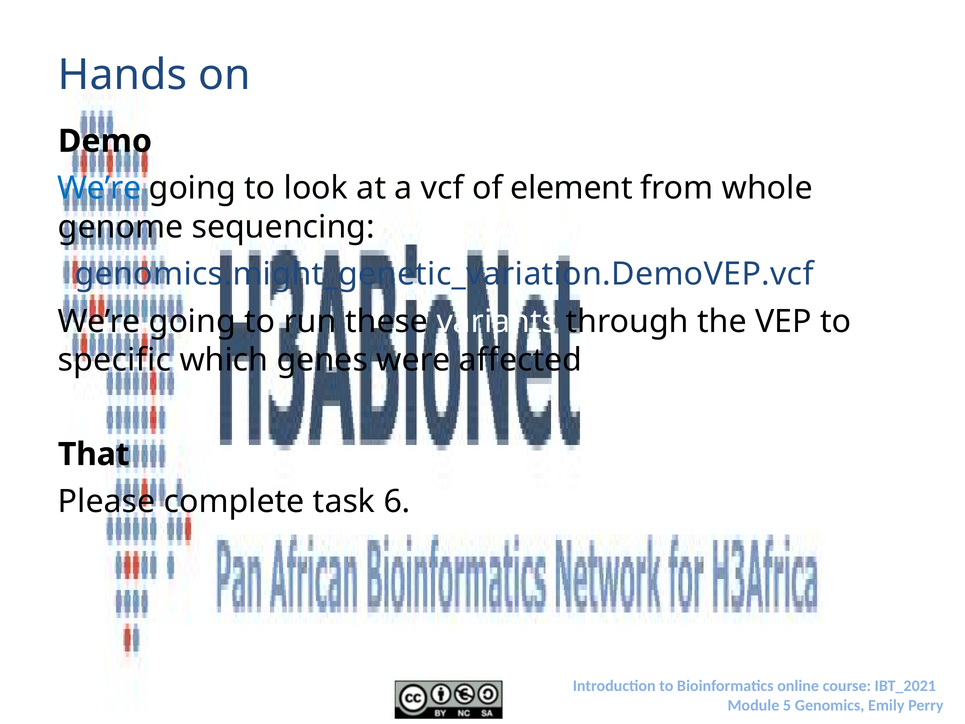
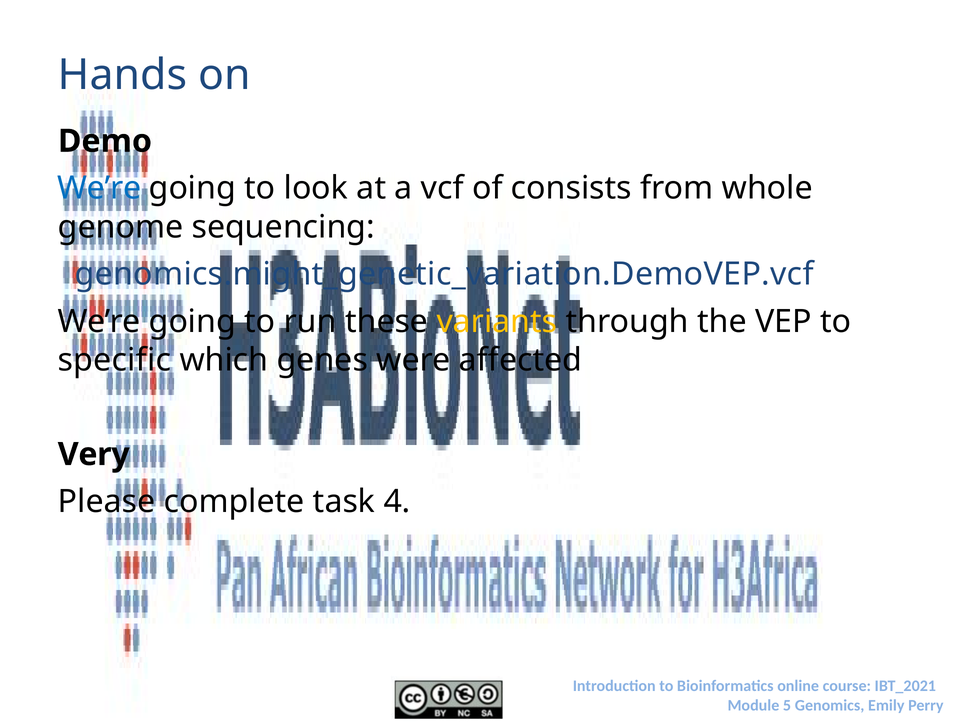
element: element -> consists
variants colour: white -> yellow
That: That -> Very
6: 6 -> 4
